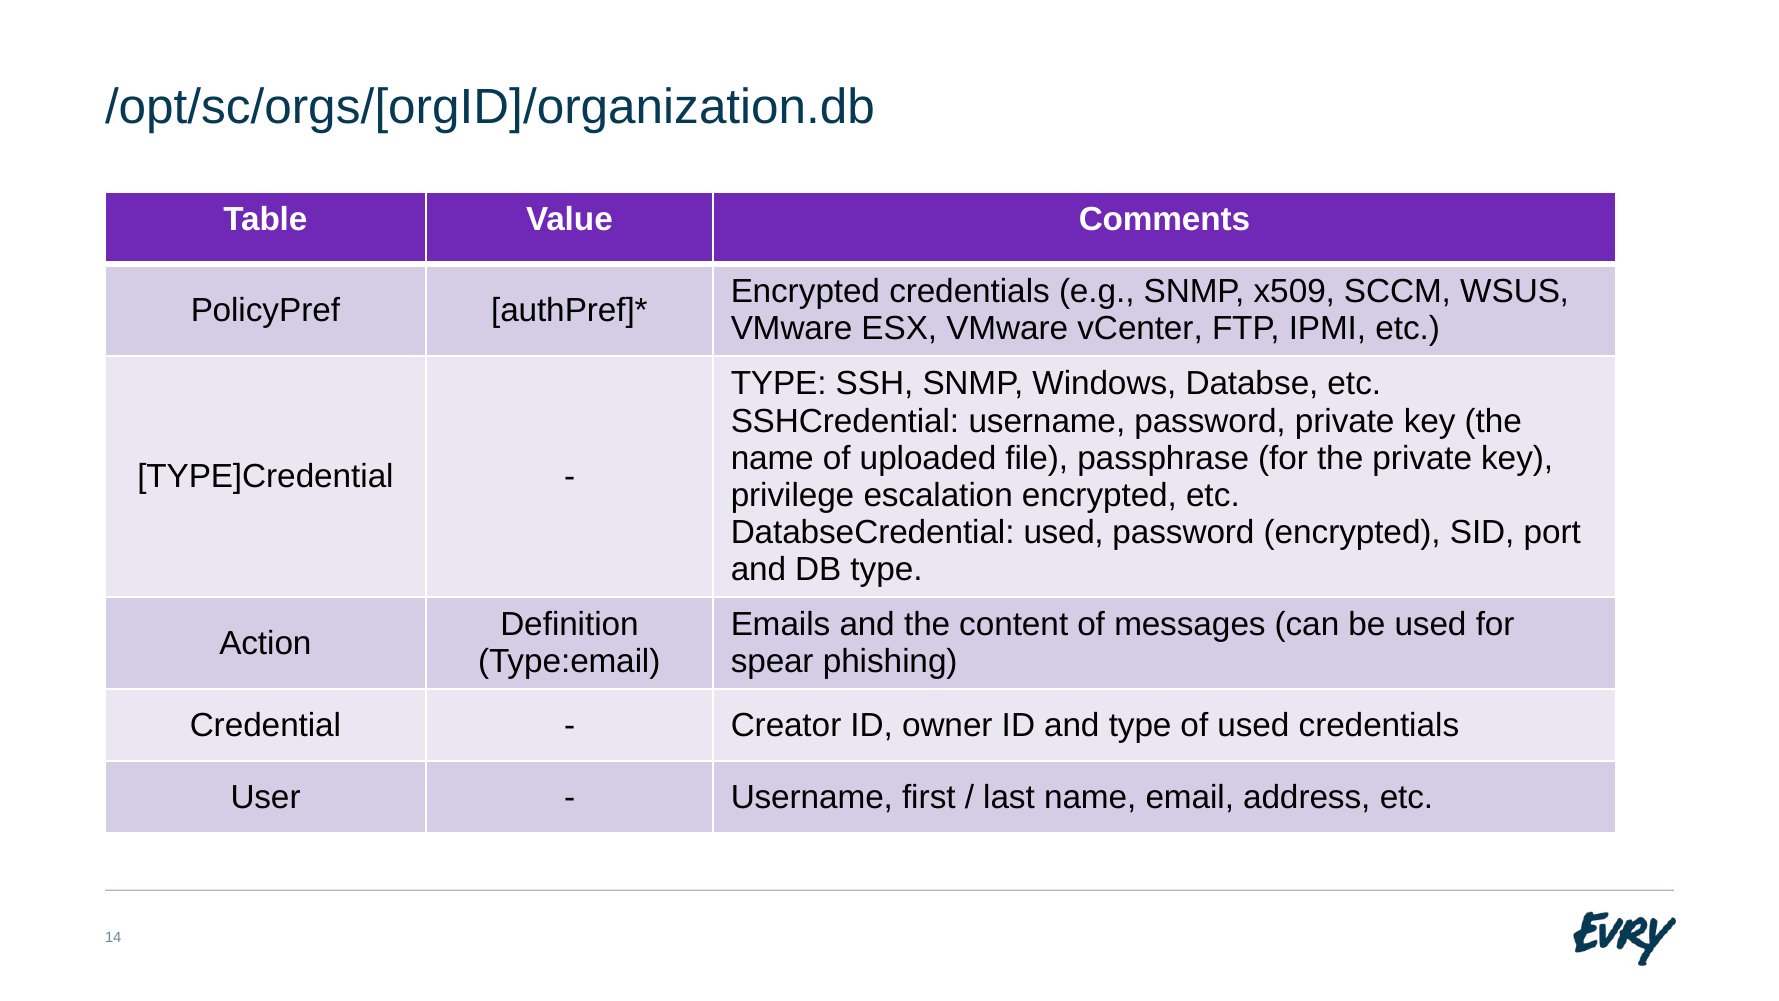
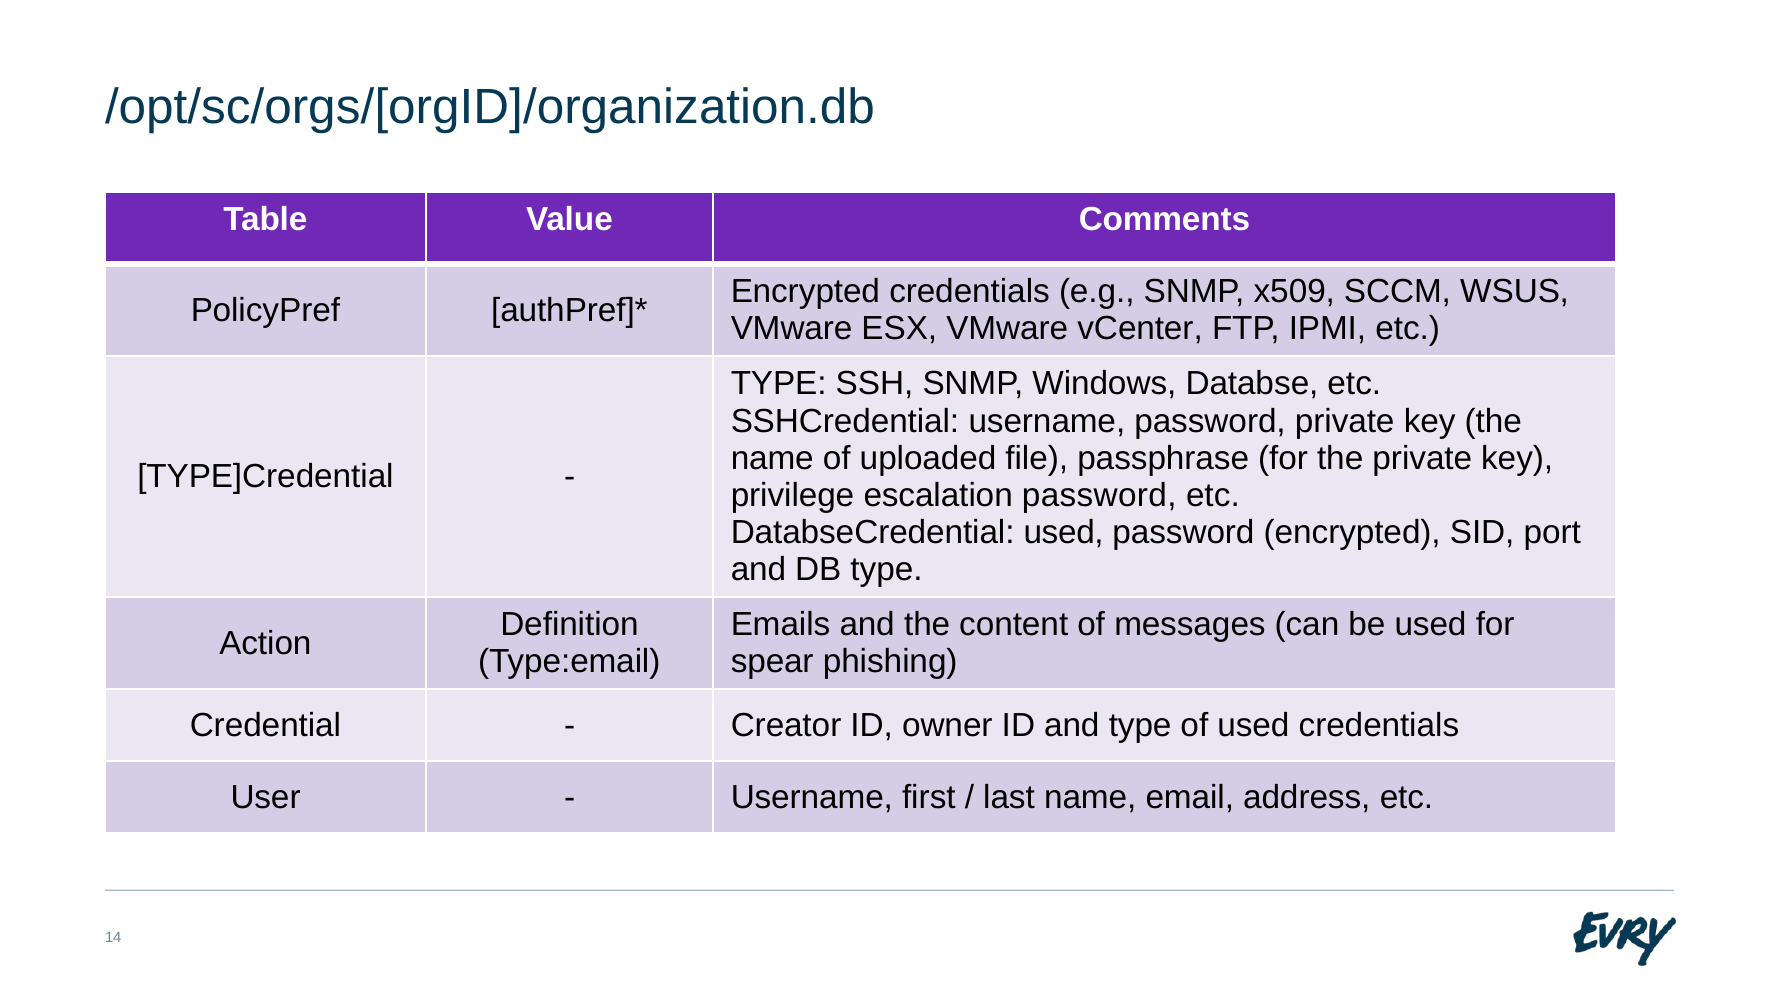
escalation encrypted: encrypted -> password
